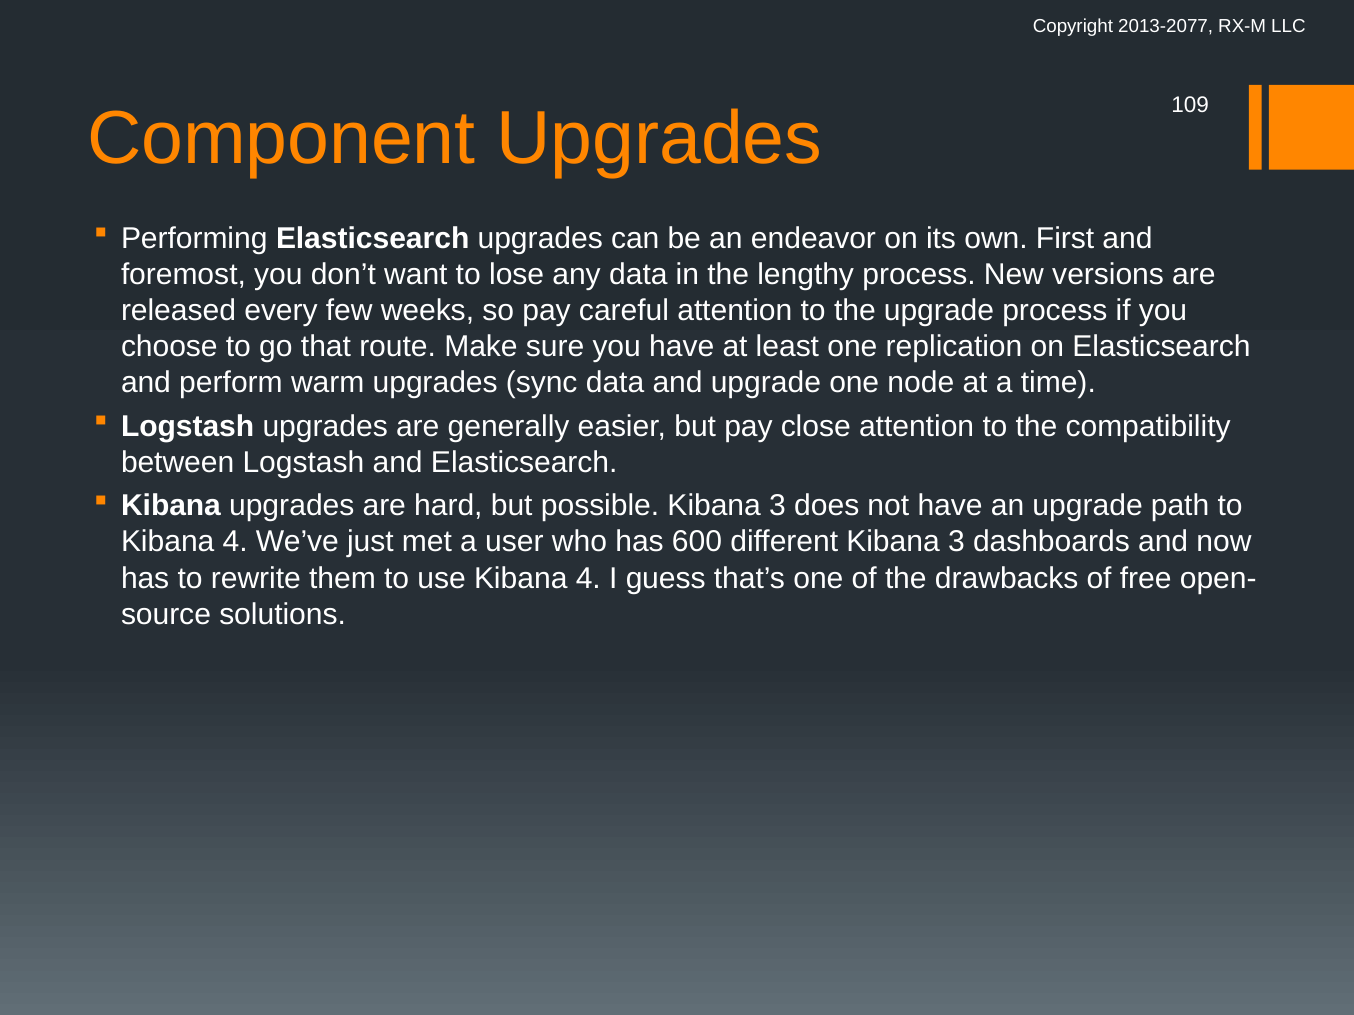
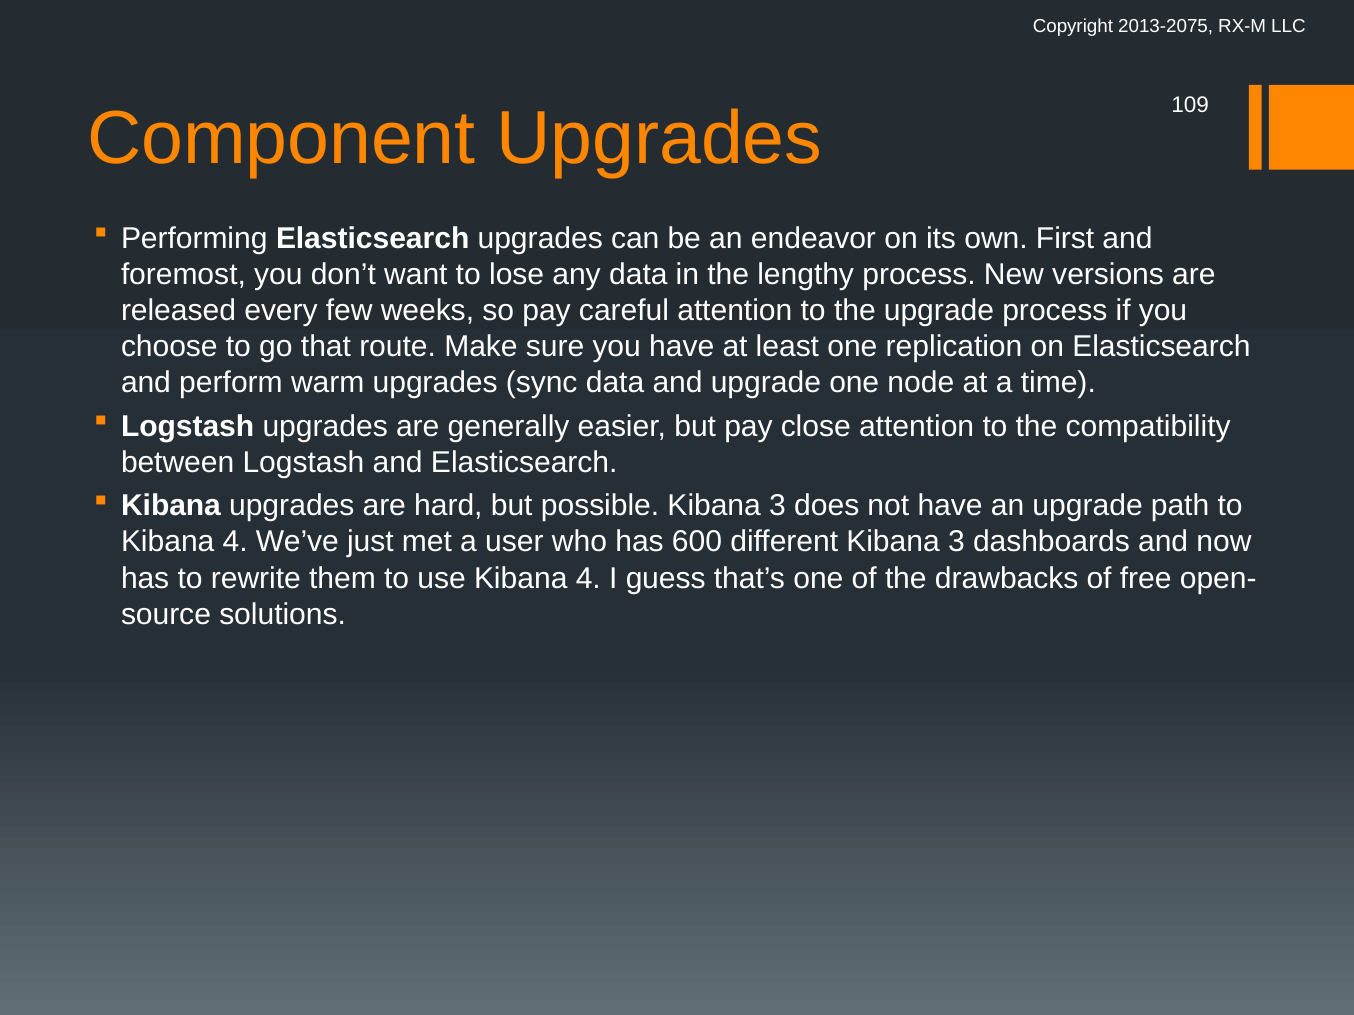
2013-2077: 2013-2077 -> 2013-2075
